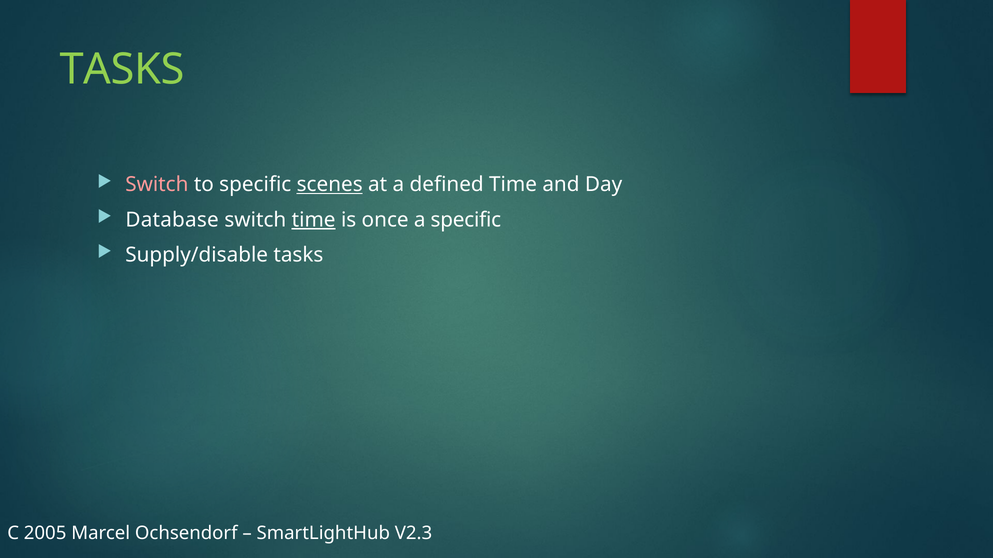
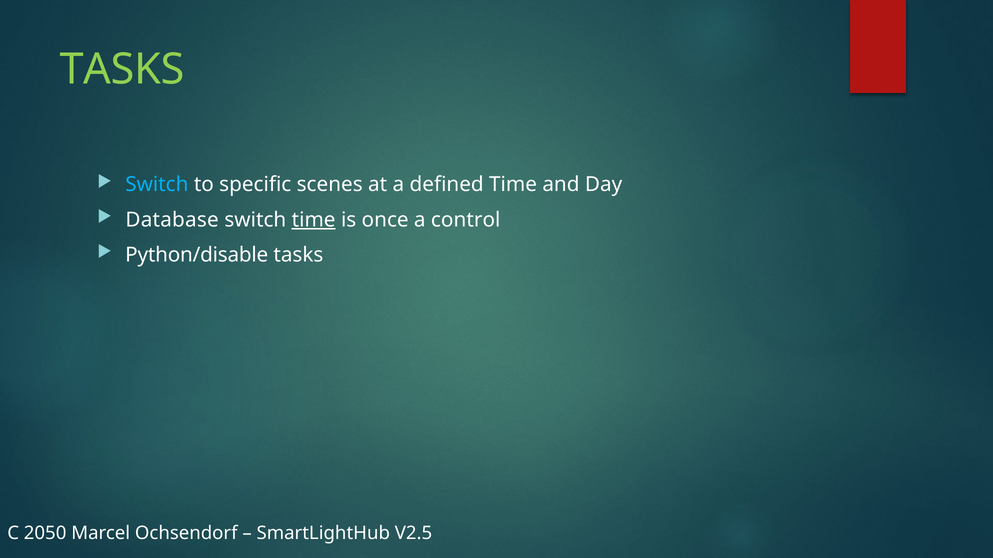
Switch at (157, 185) colour: pink -> light blue
scenes underline: present -> none
a specific: specific -> control
Supply/disable: Supply/disable -> Python/disable
2005: 2005 -> 2050
V2.3: V2.3 -> V2.5
